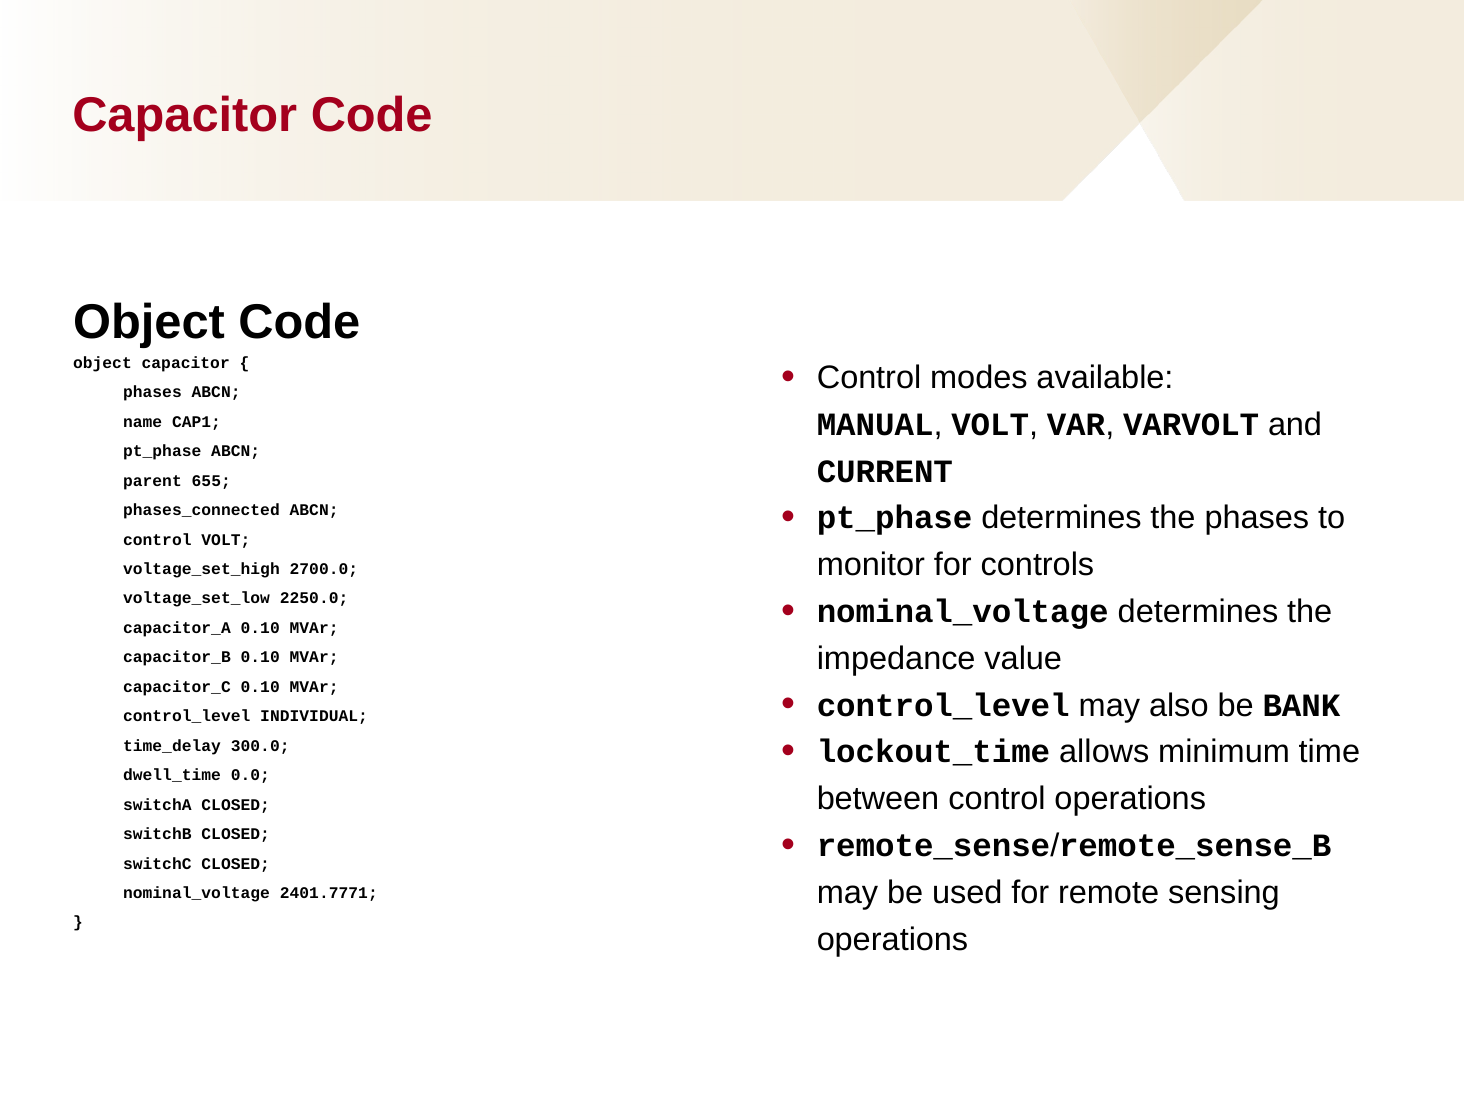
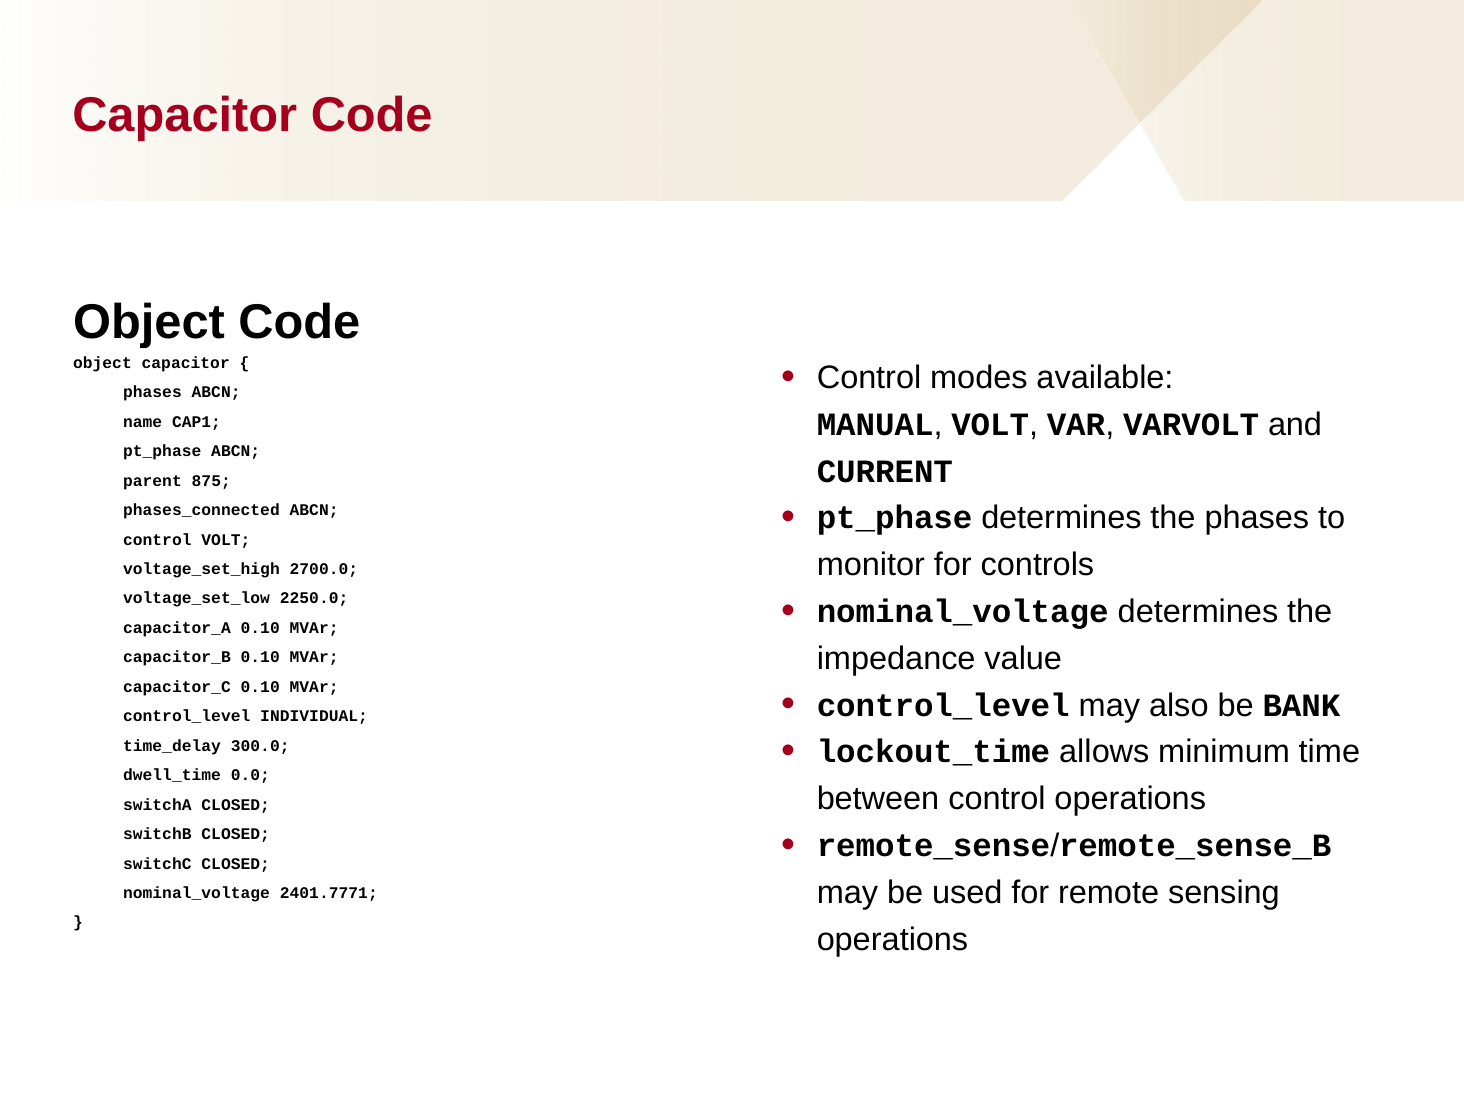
655: 655 -> 875
